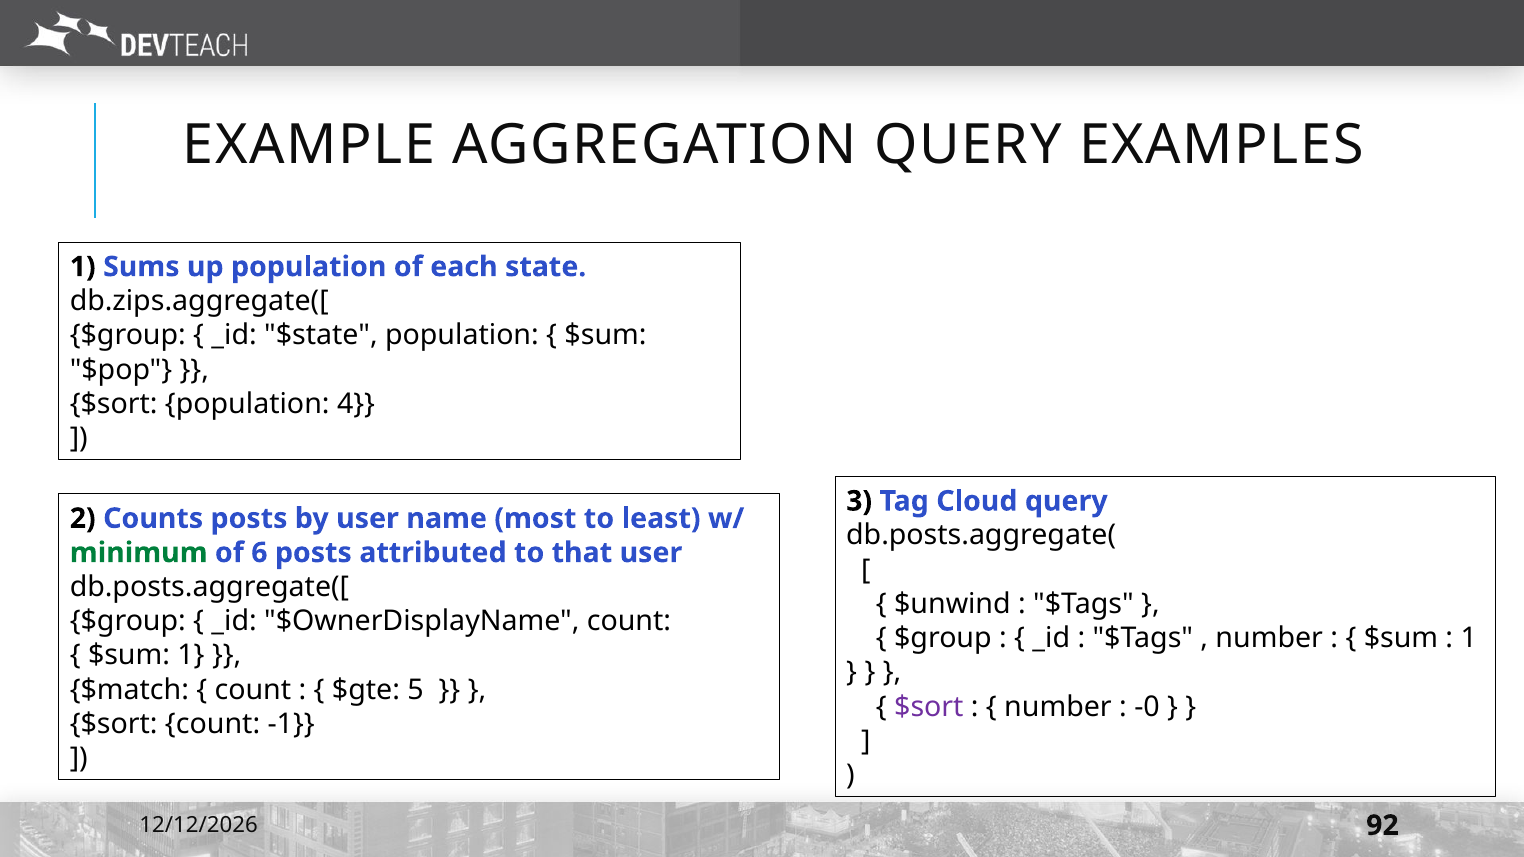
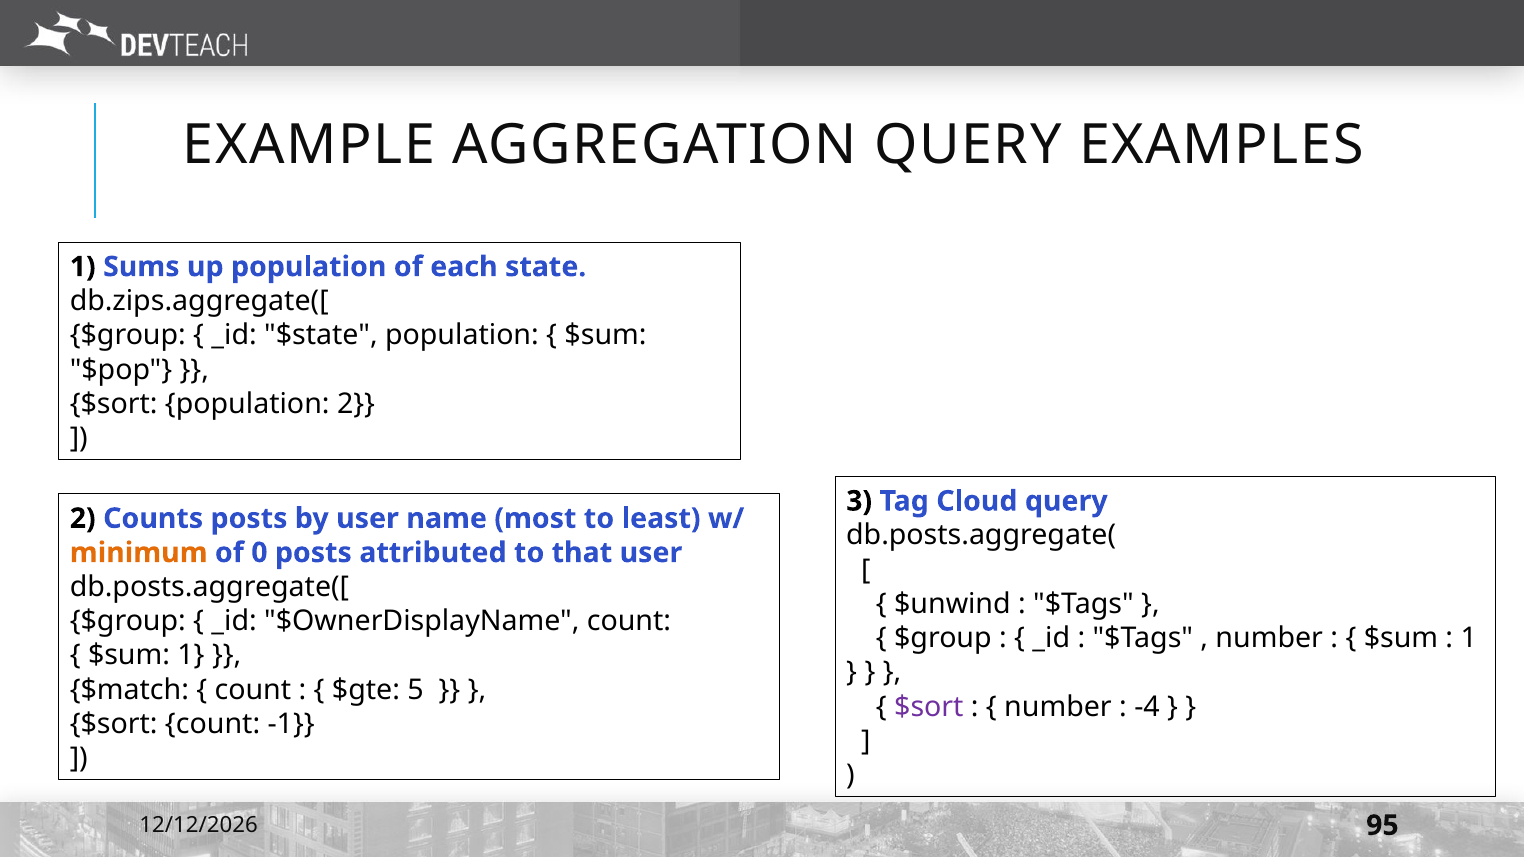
population 4: 4 -> 2
minimum colour: green -> orange
6: 6 -> 0
-0: -0 -> -4
92: 92 -> 95
